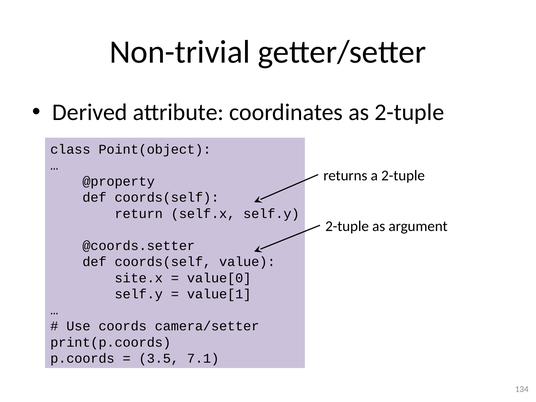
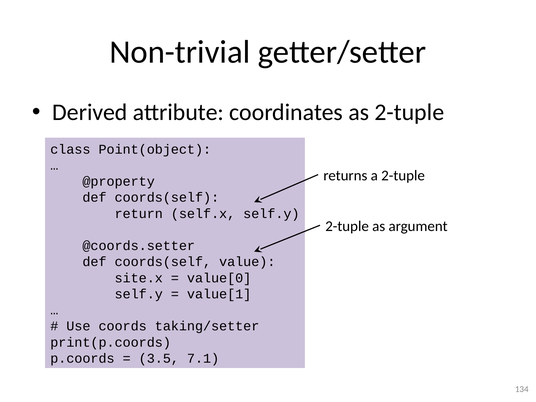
camera/setter: camera/setter -> taking/setter
